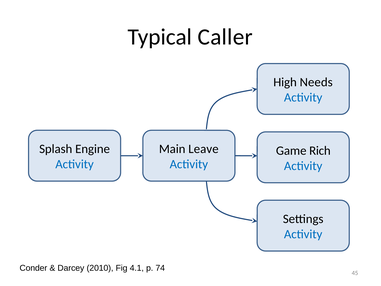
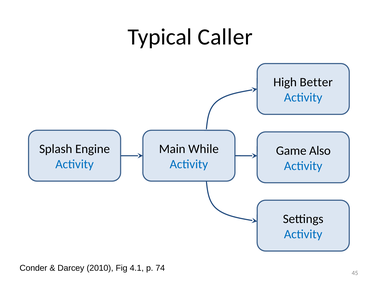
Needs: Needs -> Better
Leave: Leave -> While
Rich: Rich -> Also
